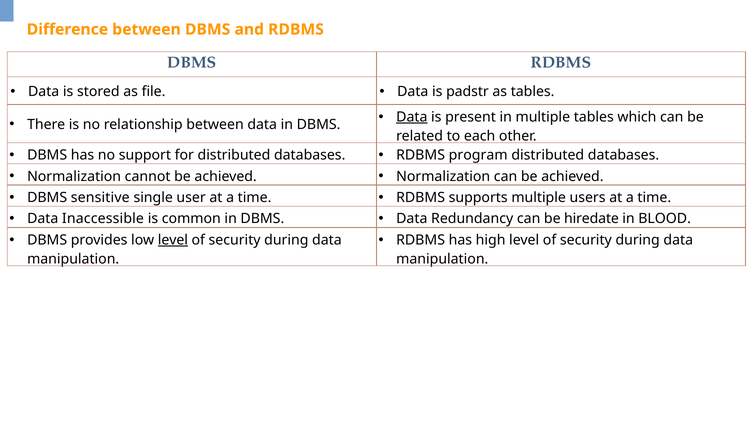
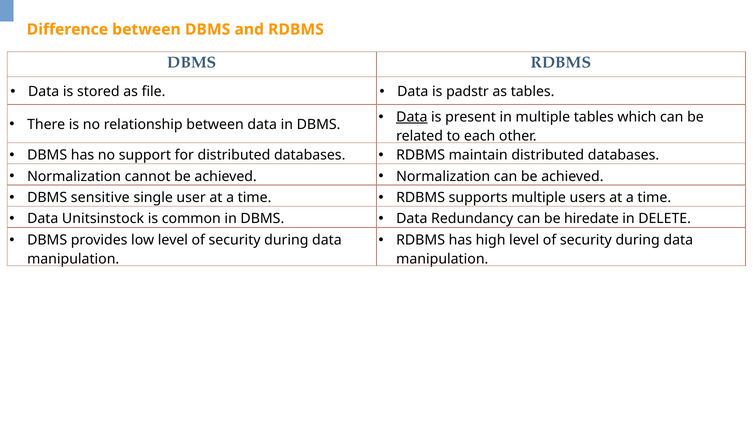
program: program -> maintain
Inaccessible: Inaccessible -> Unitsinstock
BLOOD: BLOOD -> DELETE
level at (173, 240) underline: present -> none
